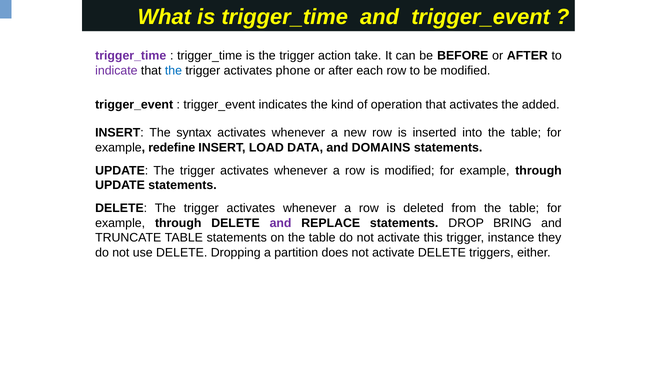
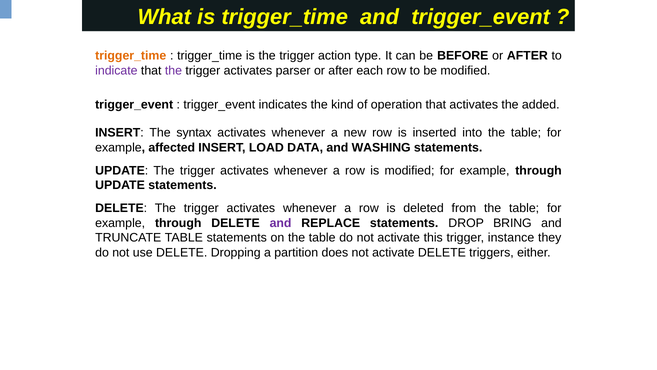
trigger_time at (131, 56) colour: purple -> orange
take: take -> type
the at (173, 71) colour: blue -> purple
phone: phone -> parser
redefine: redefine -> affected
DOMAINS: DOMAINS -> WASHING
